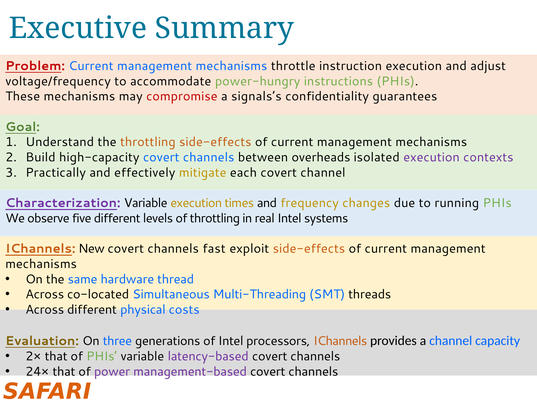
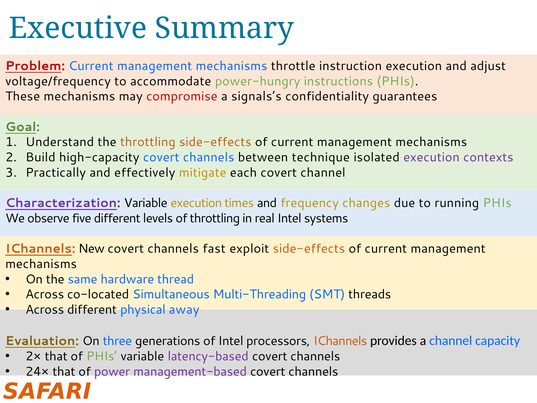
overheads: overheads -> technique
costs: costs -> away
